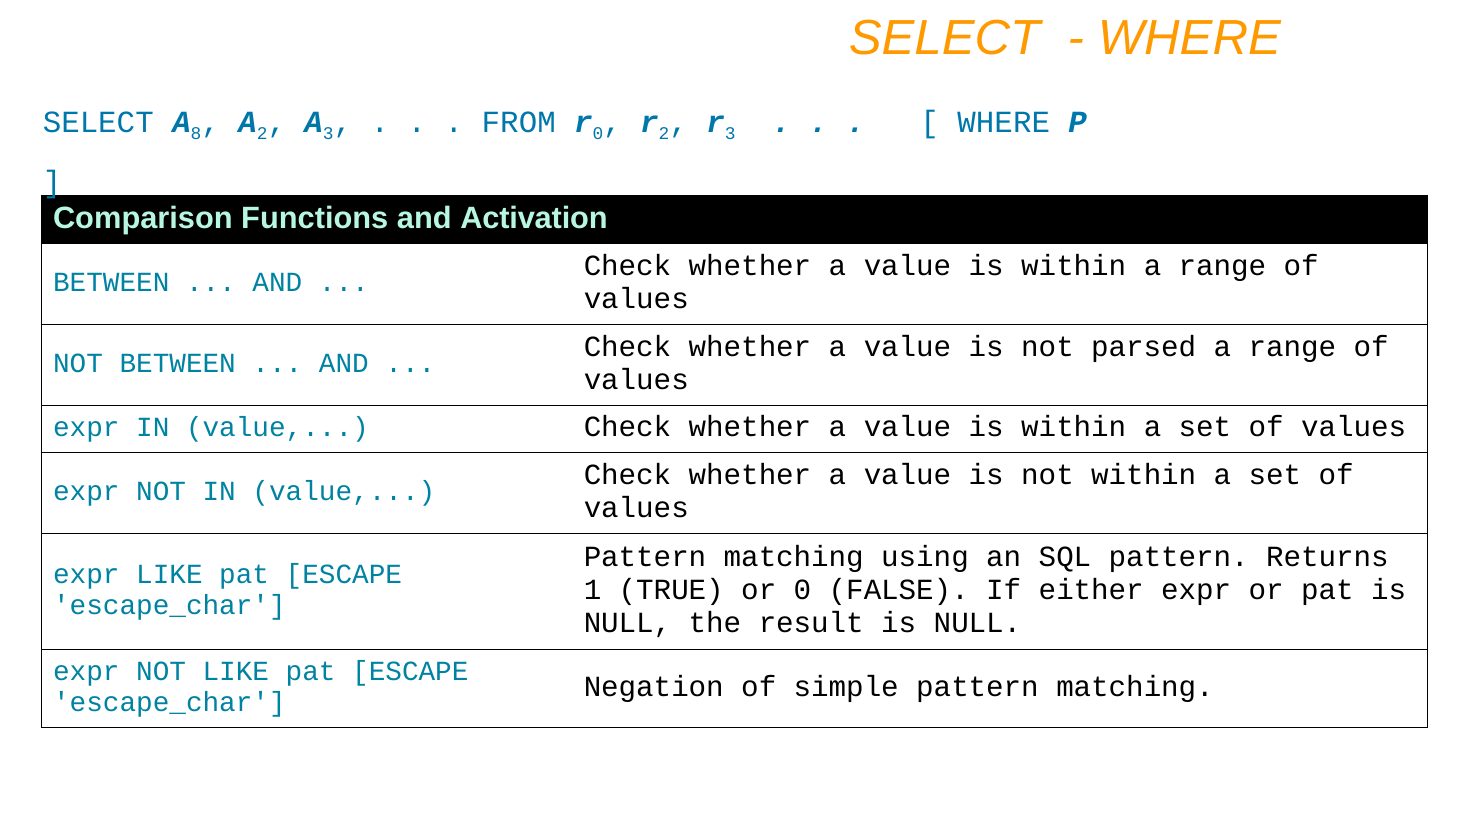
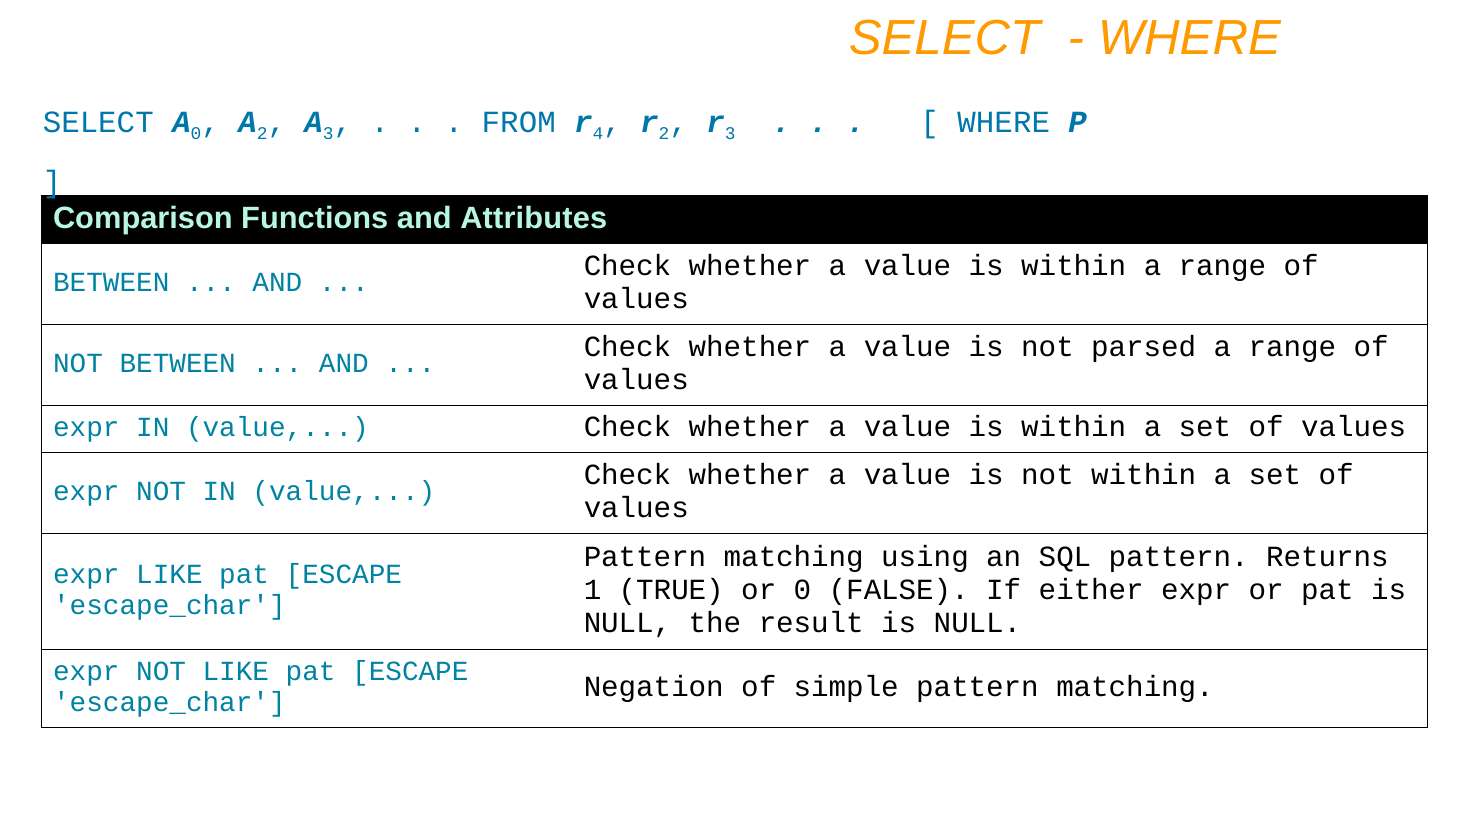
A 8: 8 -> 0
0 at (598, 134): 0 -> 4
Activation: Activation -> Attributes
